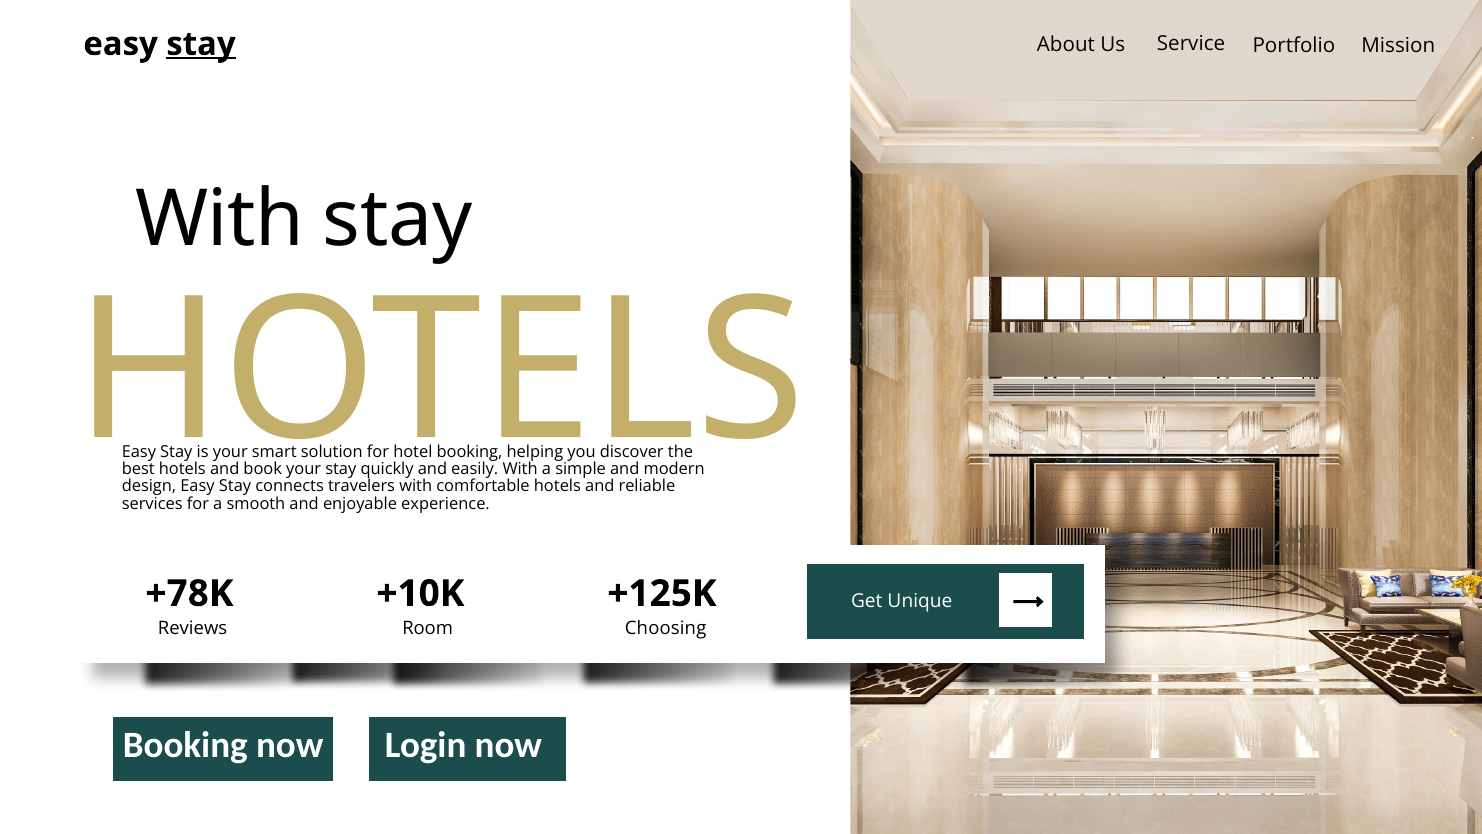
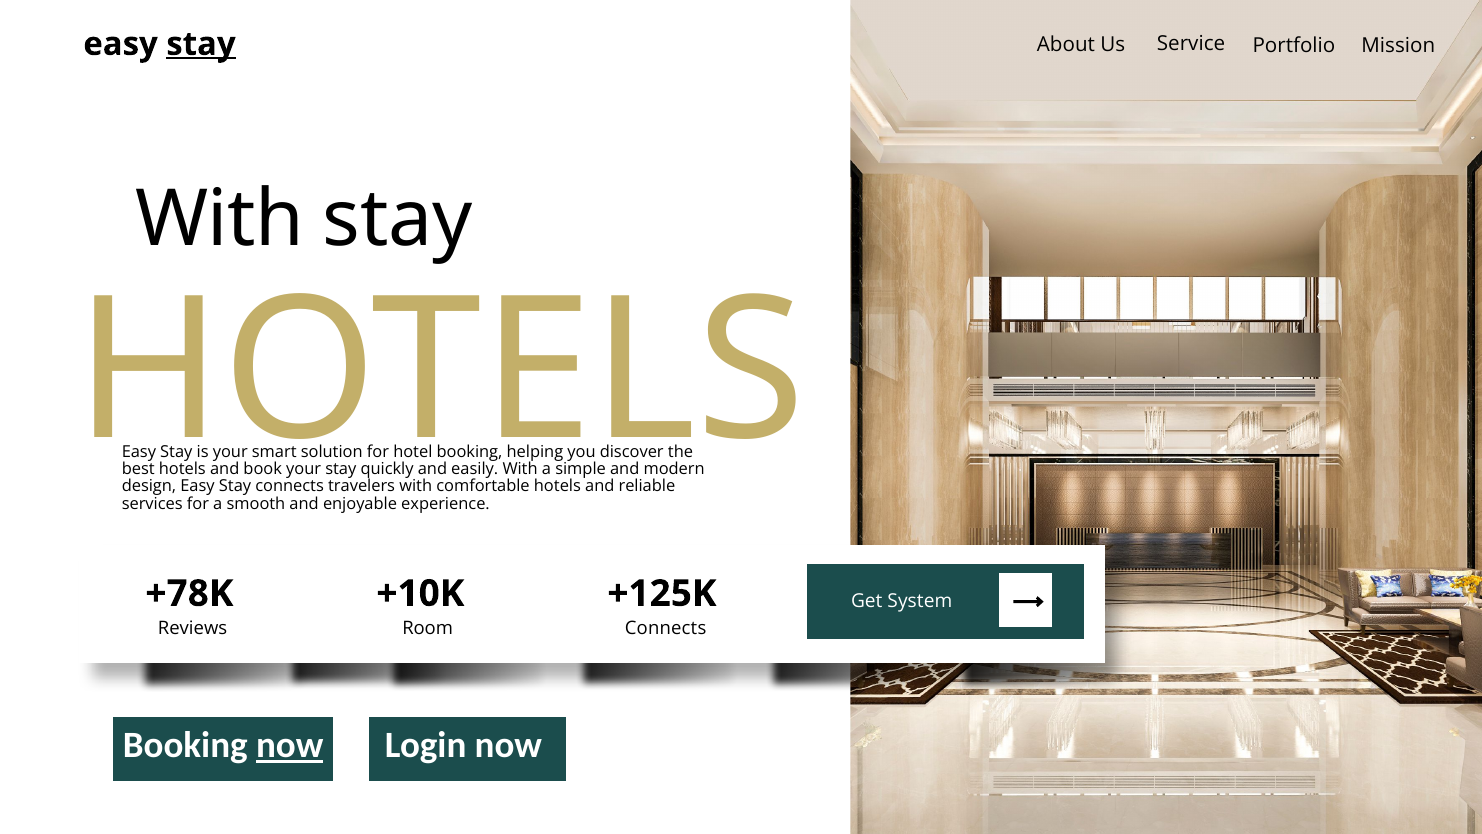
Unique: Unique -> System
Choosing at (666, 628): Choosing -> Connects
now at (290, 745) underline: none -> present
